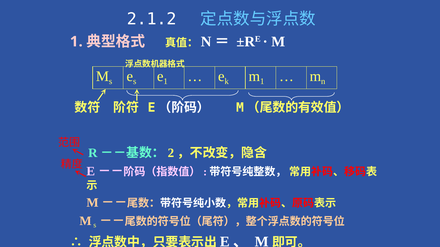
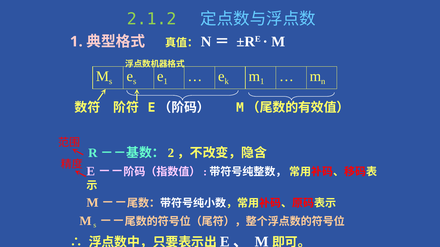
2.1.2 colour: white -> light green
